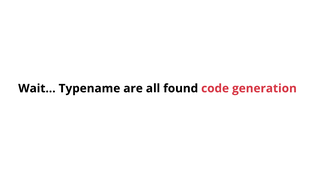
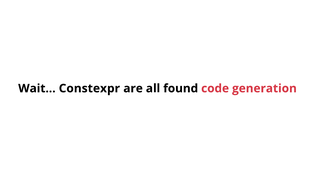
Typename: Typename -> Constexpr
